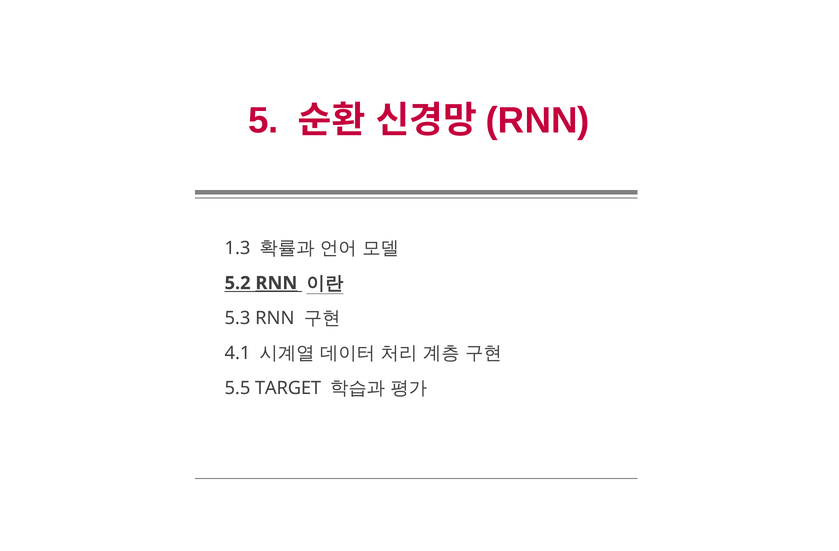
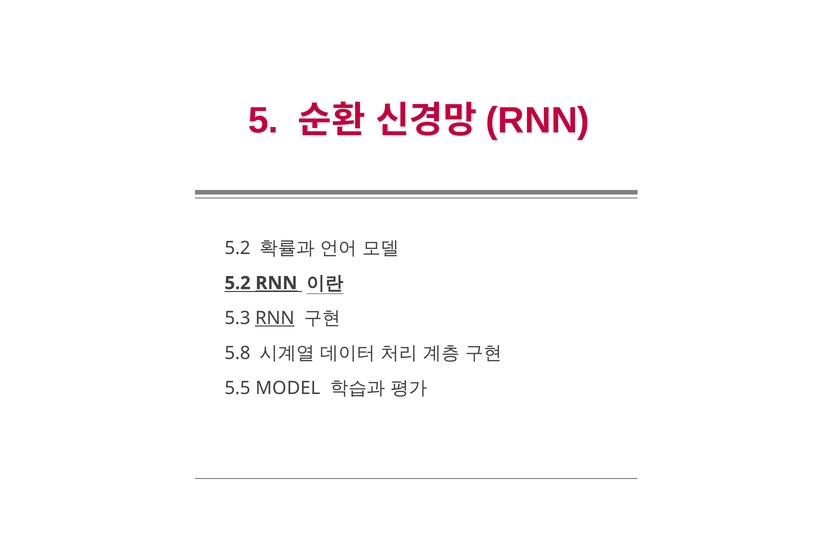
1.3 at (238, 248): 1.3 -> 5.2
RNN at (275, 318) underline: none -> present
4.1: 4.1 -> 5.8
TARGET: TARGET -> MODEL
